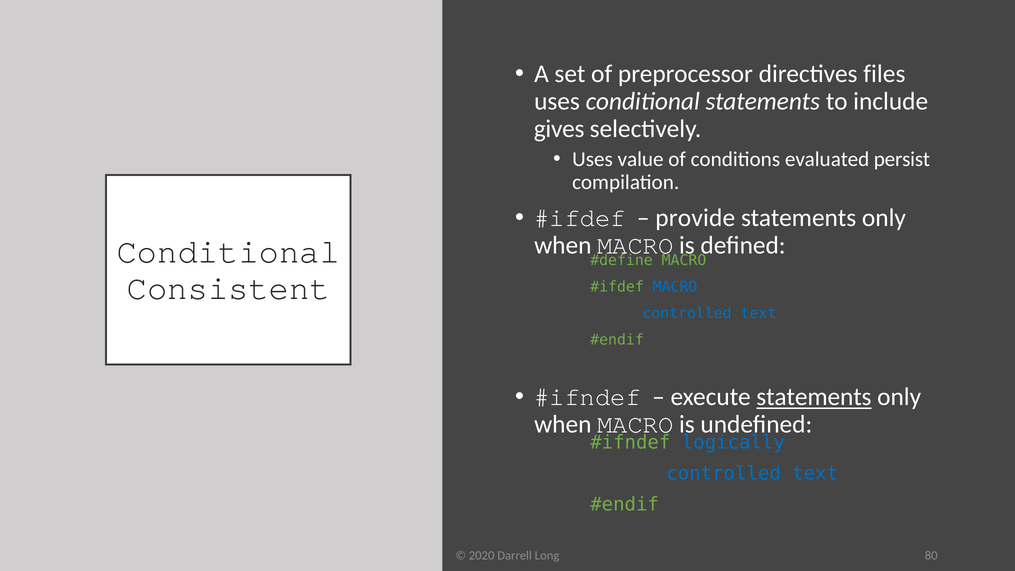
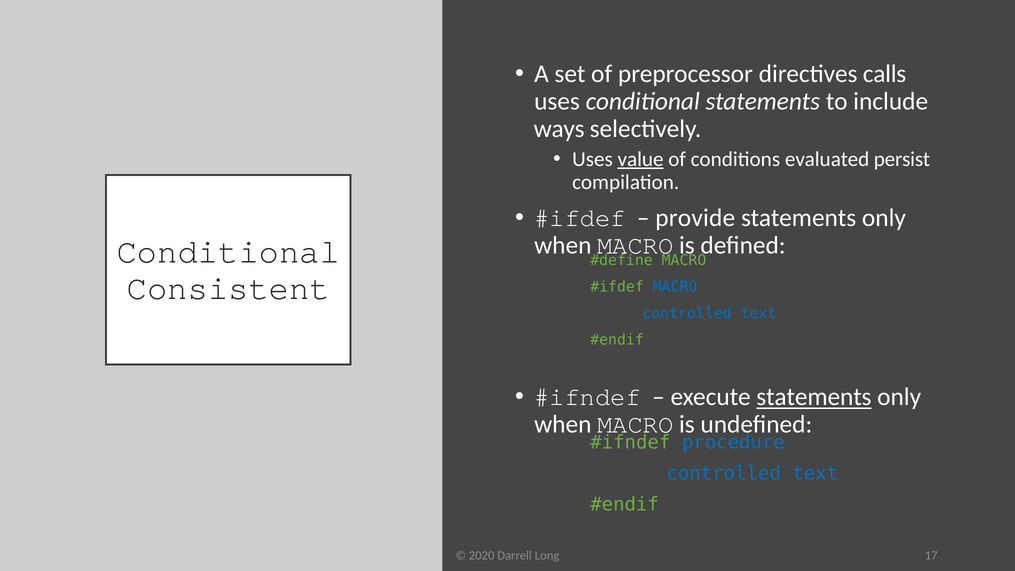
files: files -> calls
gives: gives -> ways
value underline: none -> present
logically: logically -> procedure
80: 80 -> 17
